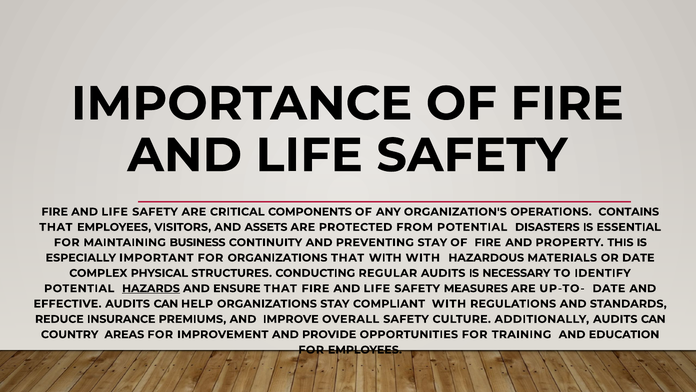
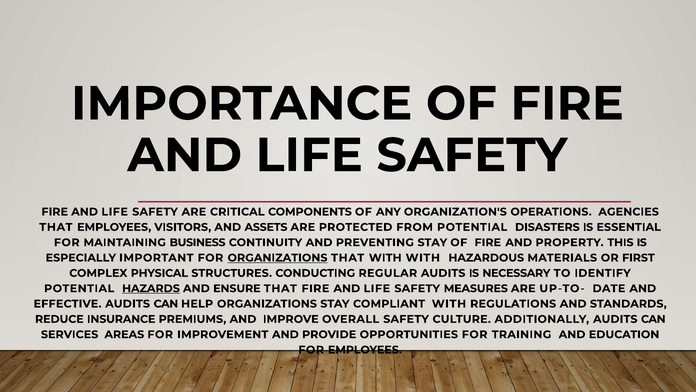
CONTAINS: CONTAINS -> AGENCIES
ORGANIZATIONS at (278, 258) underline: none -> present
OR DATE: DATE -> FIRST
COUNTRY: COUNTRY -> SERVICES
